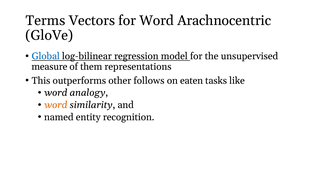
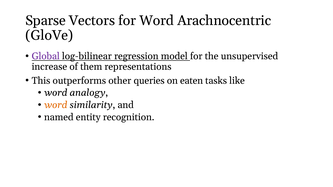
Terms: Terms -> Sparse
Global colour: blue -> purple
measure: measure -> increase
follows: follows -> queries
